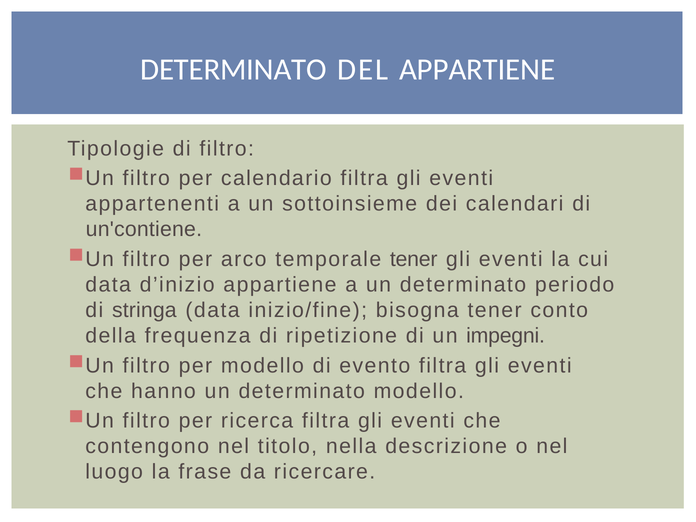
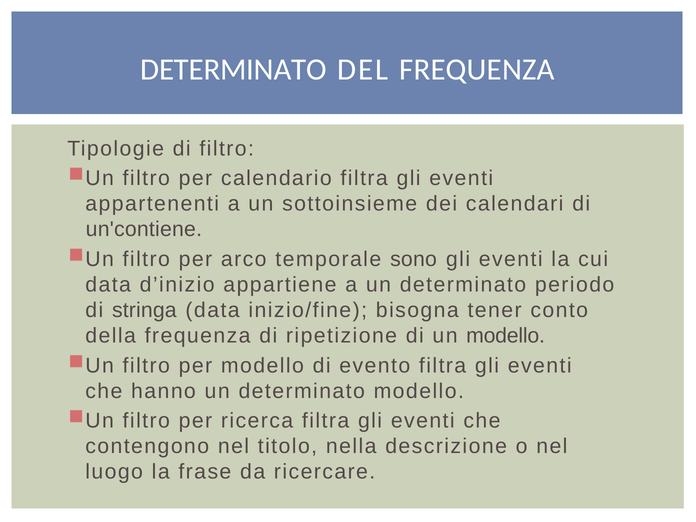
DEL APPARTIENE: APPARTIENE -> FREQUENZA
temporale tener: tener -> sono
un impegni: impegni -> modello
